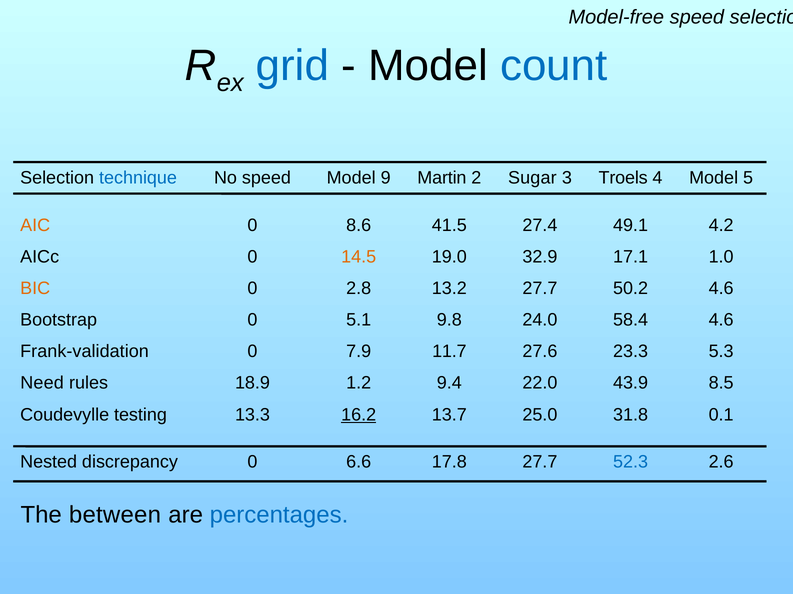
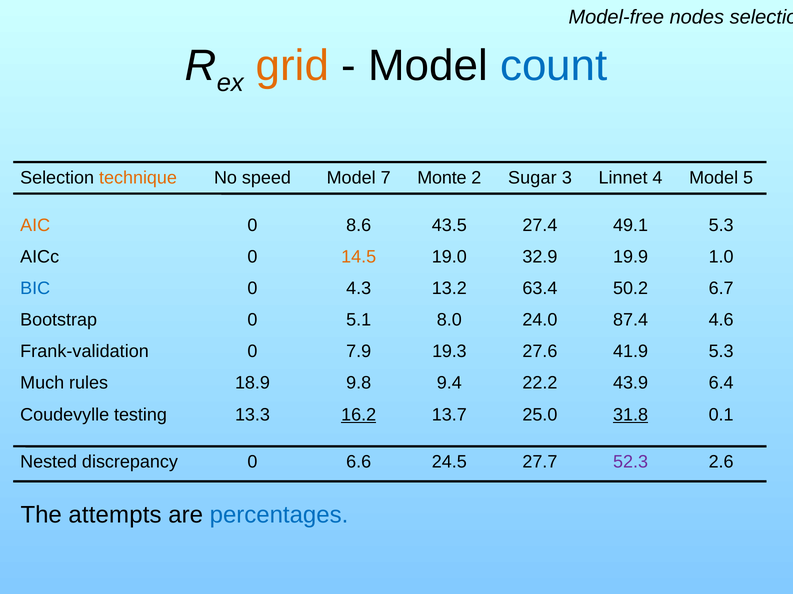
Model-free speed: speed -> nodes
grid colour: blue -> orange
technique colour: blue -> orange
9: 9 -> 7
Martin: Martin -> Monte
Troels: Troels -> Linnet
41.5: 41.5 -> 43.5
4.2 at (721, 225): 4.2 -> 5.3
17.1: 17.1 -> 19.9
BIC colour: orange -> blue
2.8: 2.8 -> 4.3
27.7 at (540, 289): 27.7 -> 63.4
4.6 at (721, 289): 4.6 -> 6.7
9.8: 9.8 -> 8.0
58.4: 58.4 -> 87.4
11.7: 11.7 -> 19.3
23.3: 23.3 -> 41.9
Need: Need -> Much
1.2: 1.2 -> 9.8
22.0: 22.0 -> 22.2
8.5: 8.5 -> 6.4
31.8 underline: none -> present
17.8: 17.8 -> 24.5
52.3 colour: blue -> purple
between: between -> attempts
